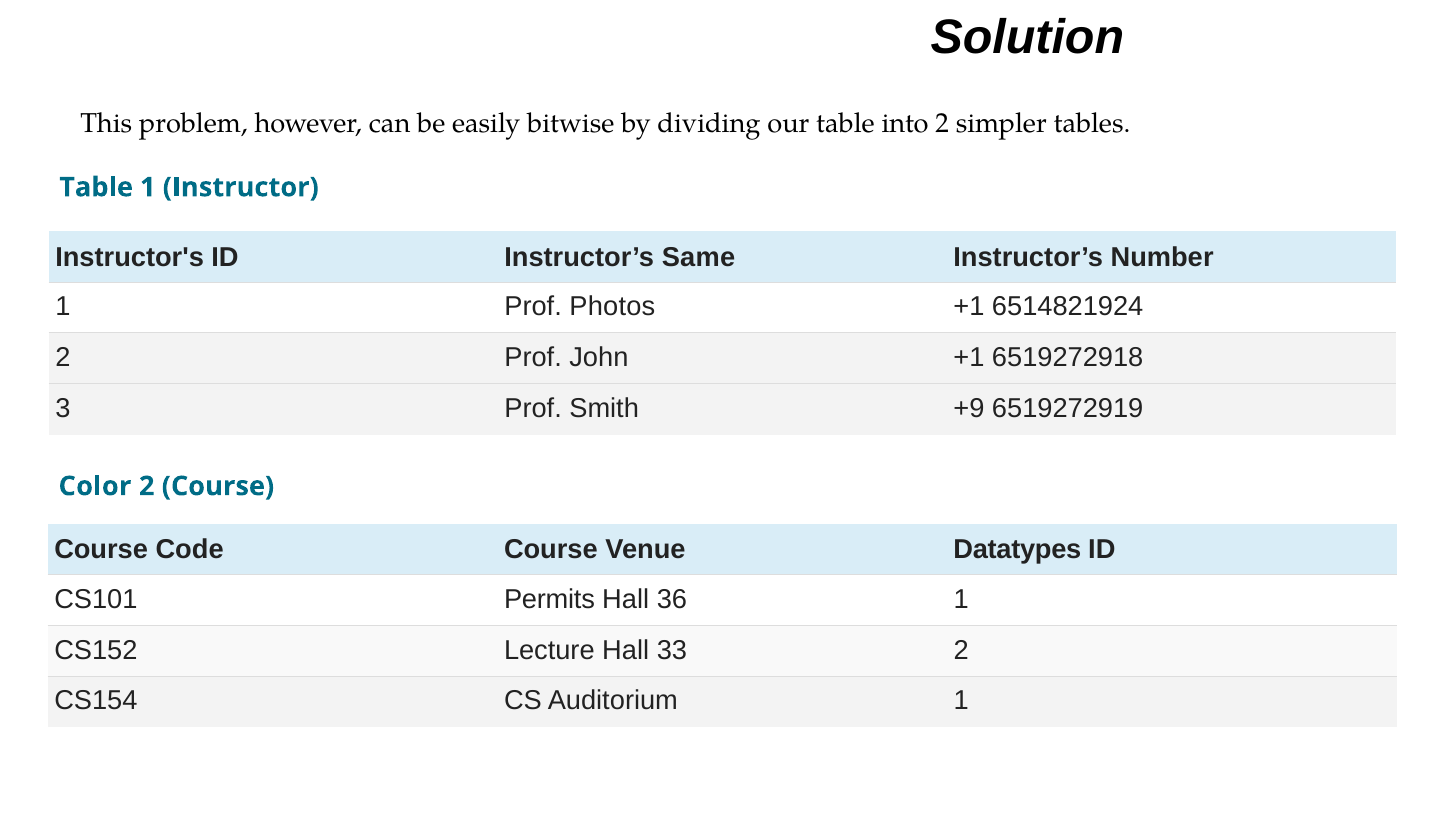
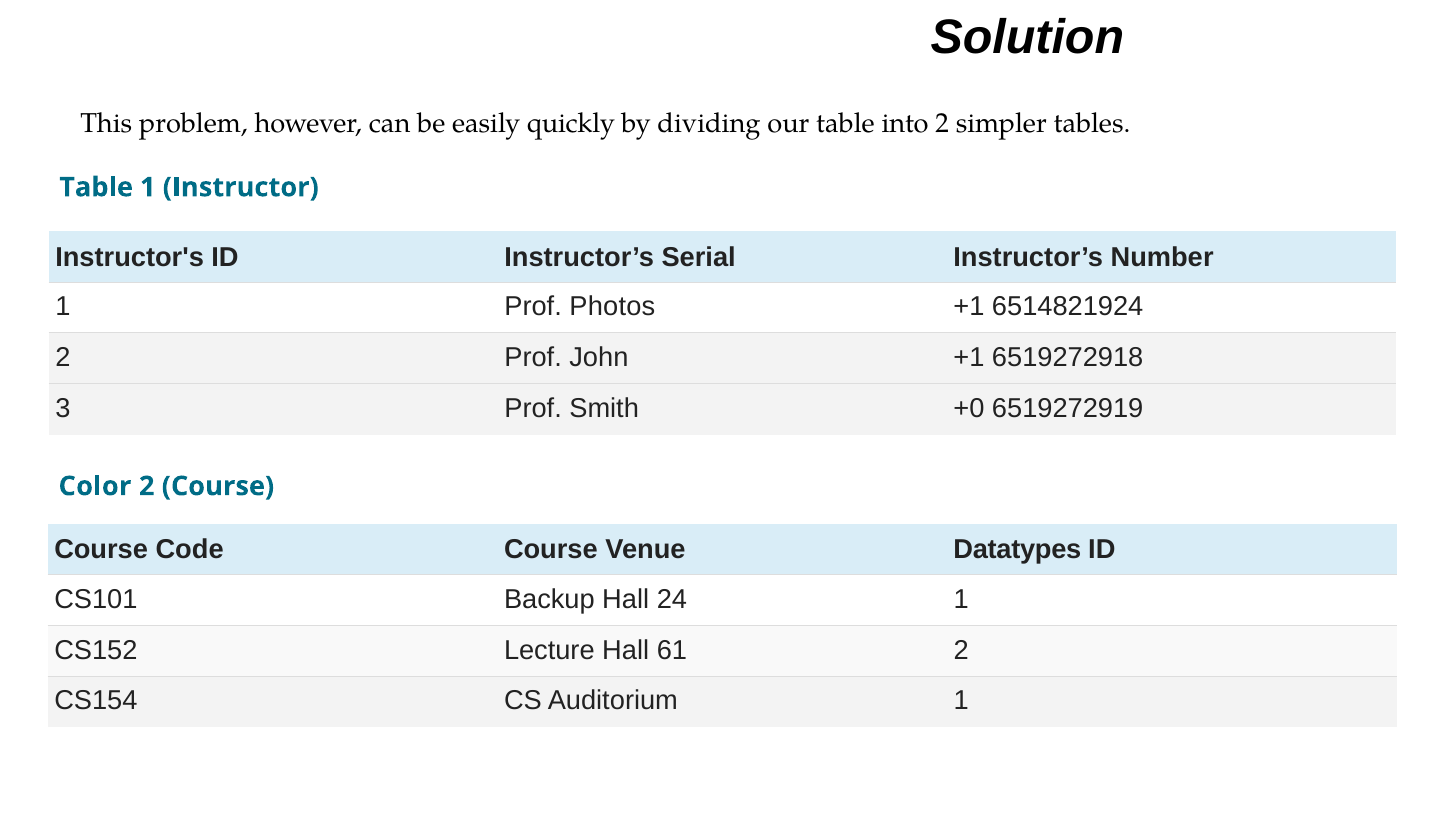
bitwise: bitwise -> quickly
Same: Same -> Serial
+9: +9 -> +0
Permits: Permits -> Backup
36: 36 -> 24
33: 33 -> 61
